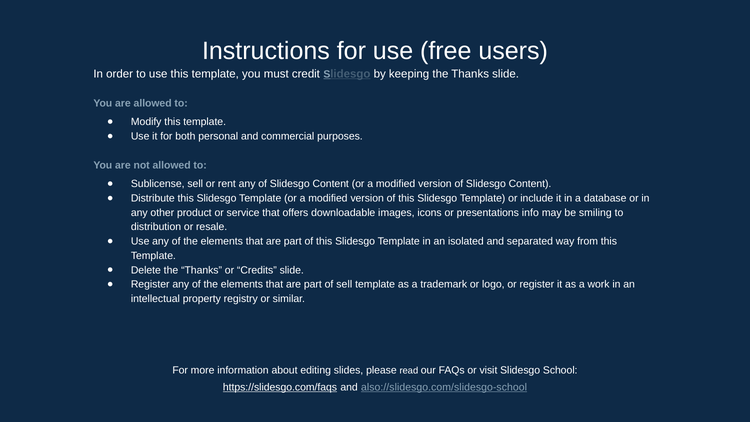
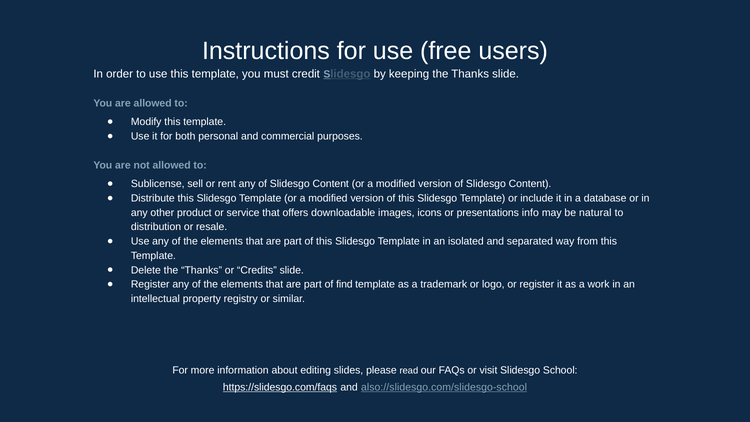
smiling: smiling -> natural
of sell: sell -> find
